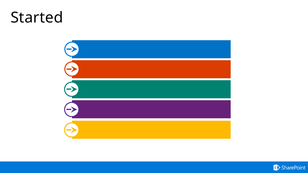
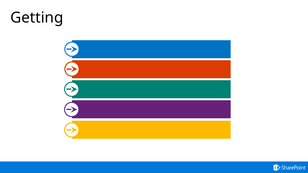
Started: Started -> Getting
